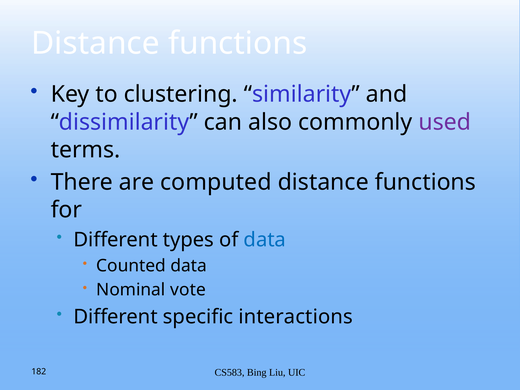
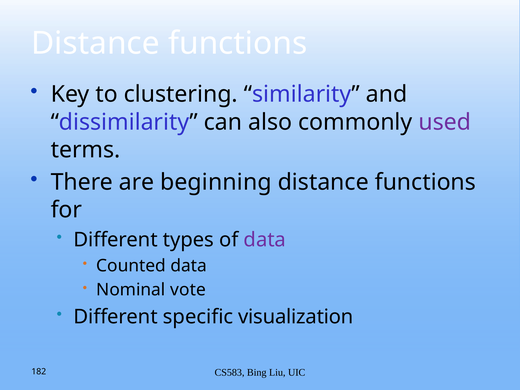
computed: computed -> beginning
data at (265, 240) colour: blue -> purple
interactions: interactions -> visualization
